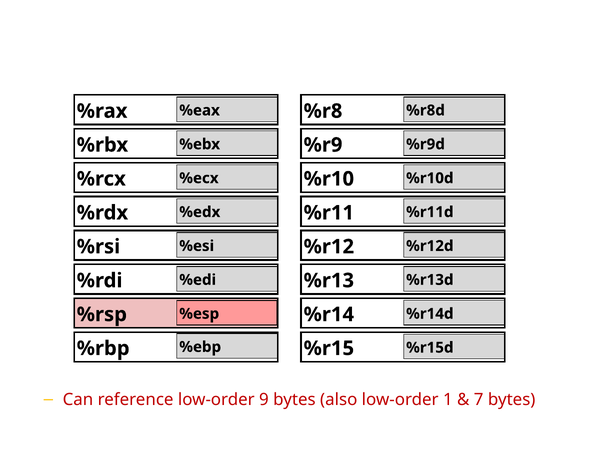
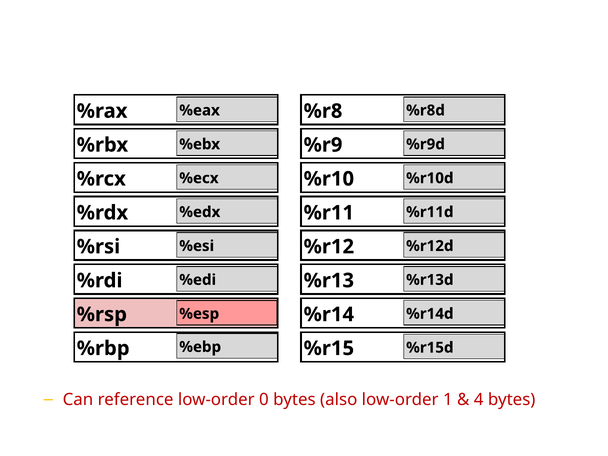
9: 9 -> 0
7: 7 -> 4
